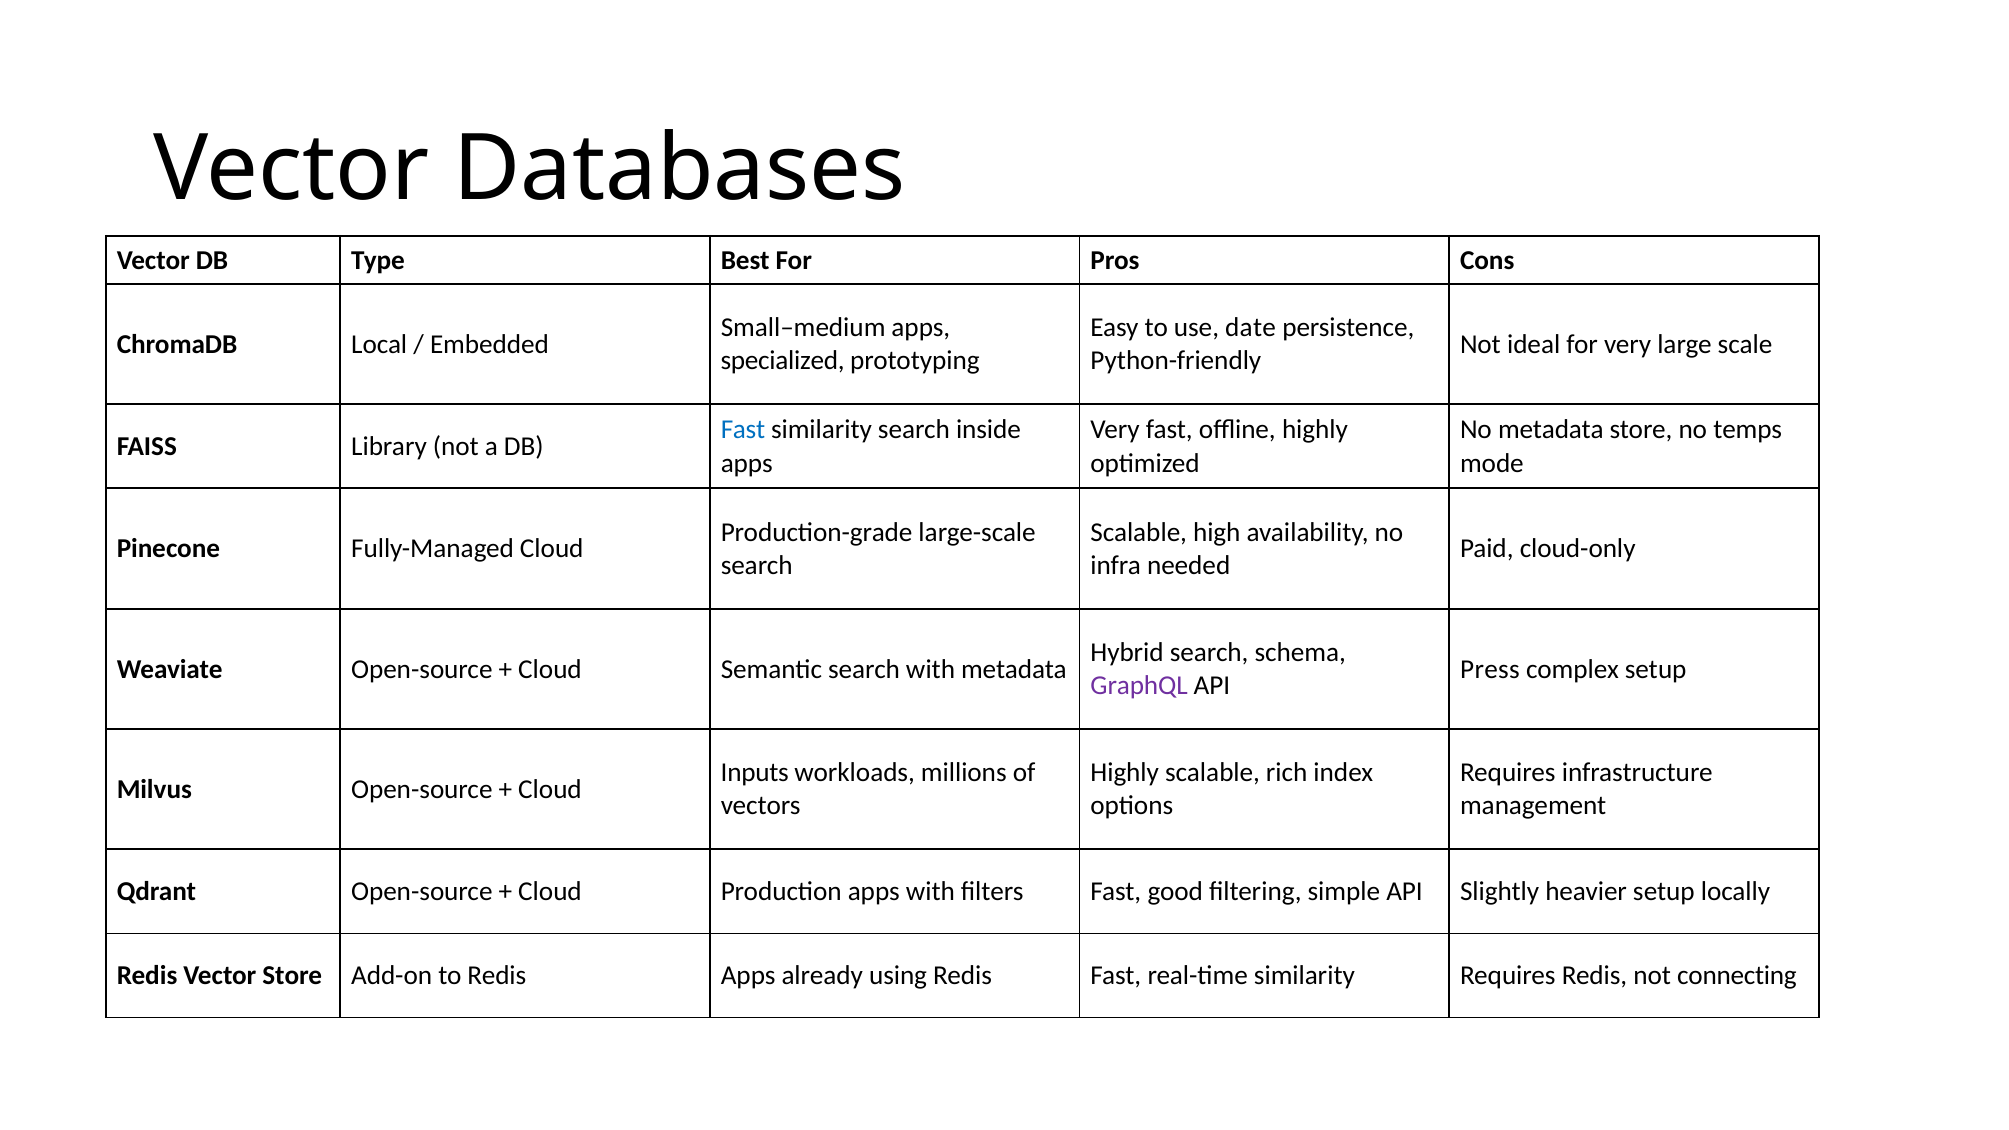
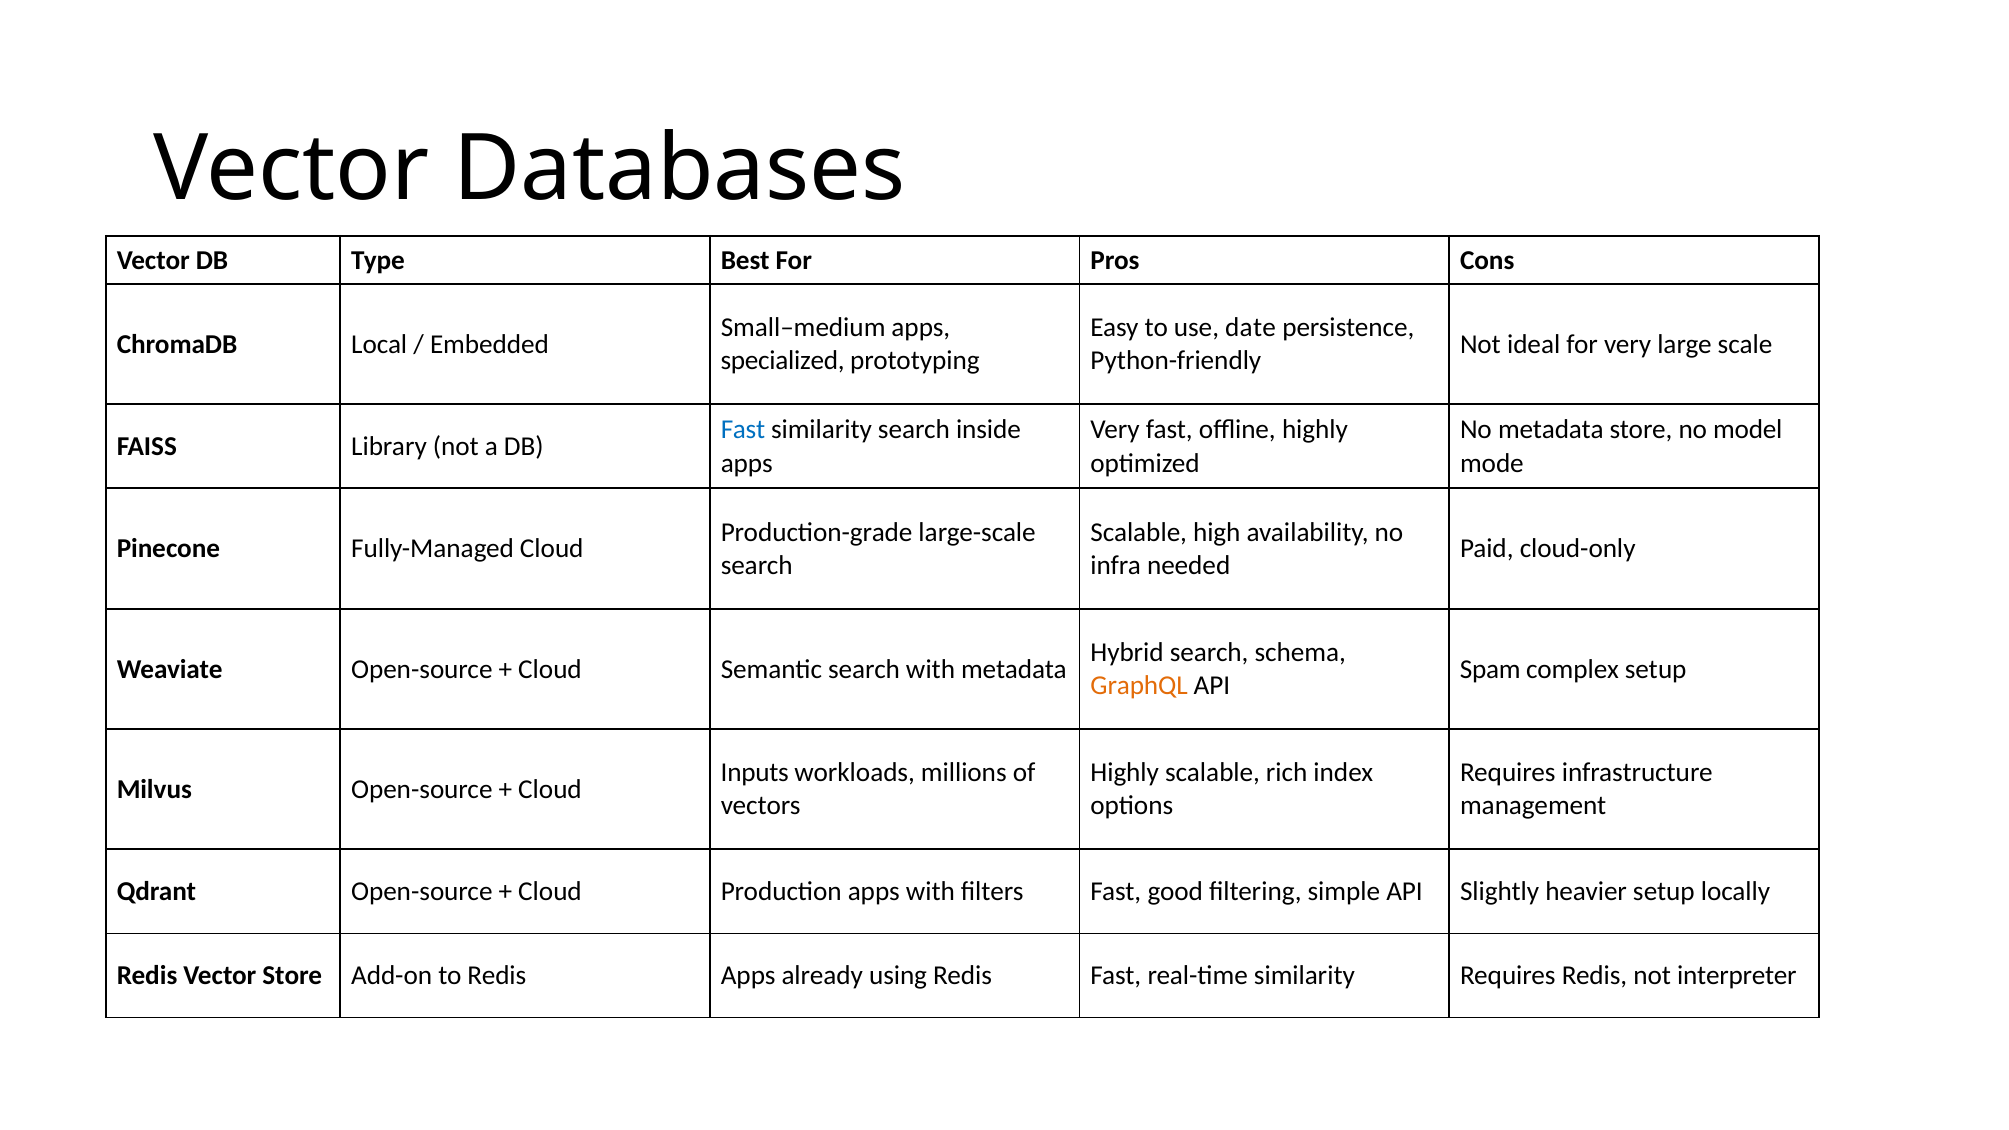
temps: temps -> model
Press: Press -> Spam
GraphQL colour: purple -> orange
connecting: connecting -> interpreter
